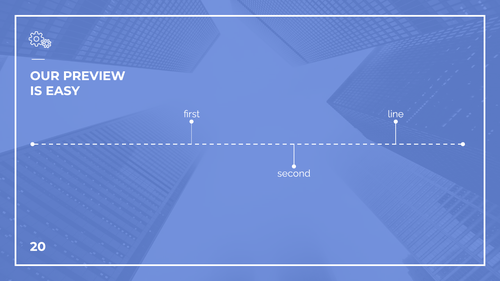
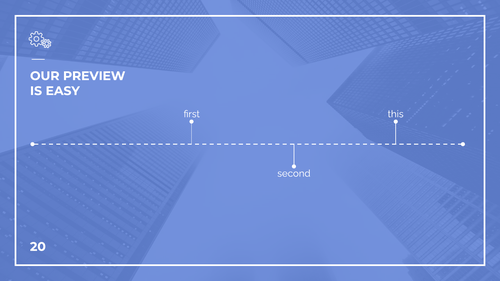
line: line -> this
